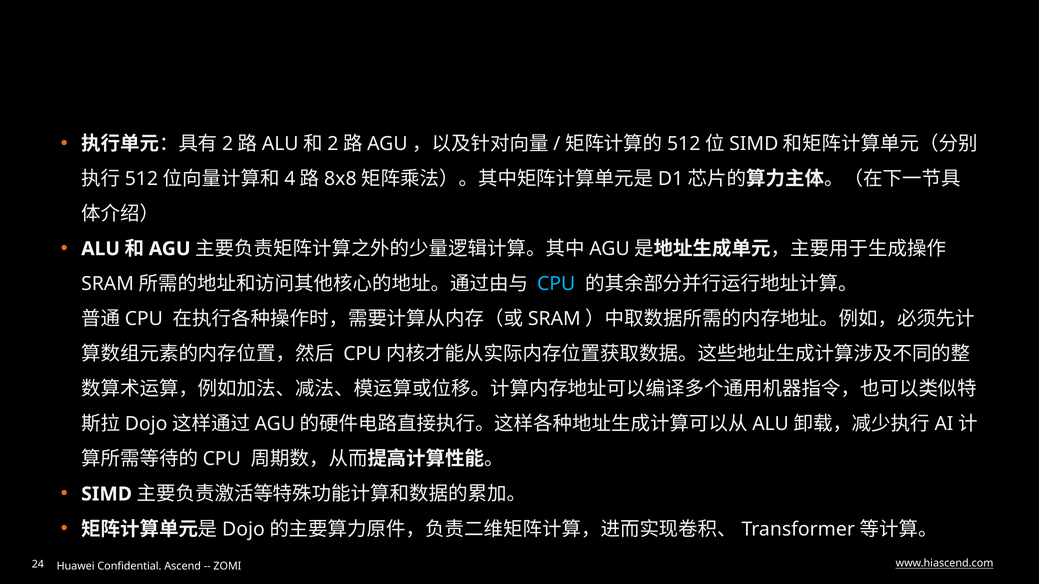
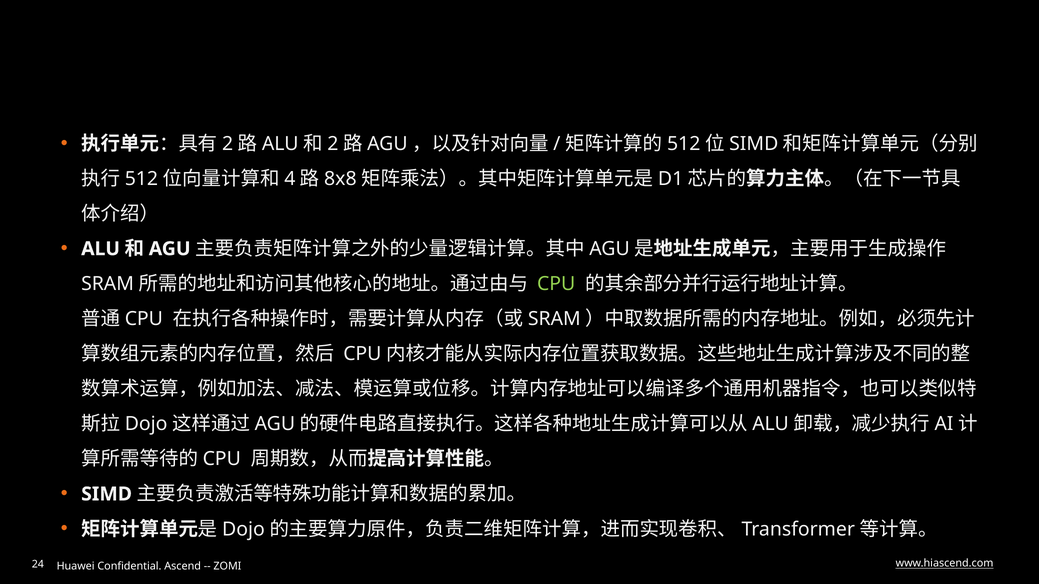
CPU colour: light blue -> light green
